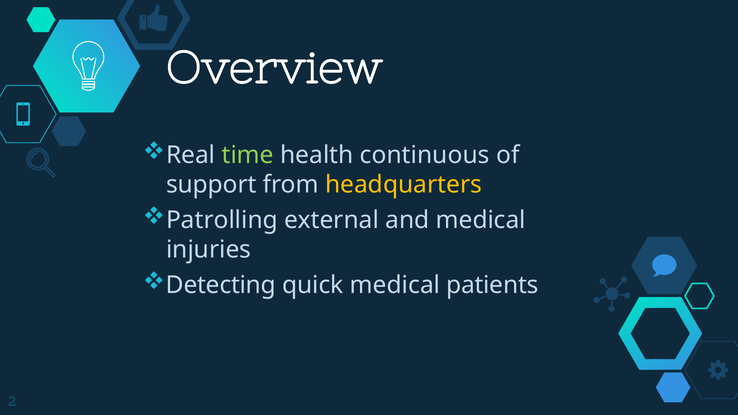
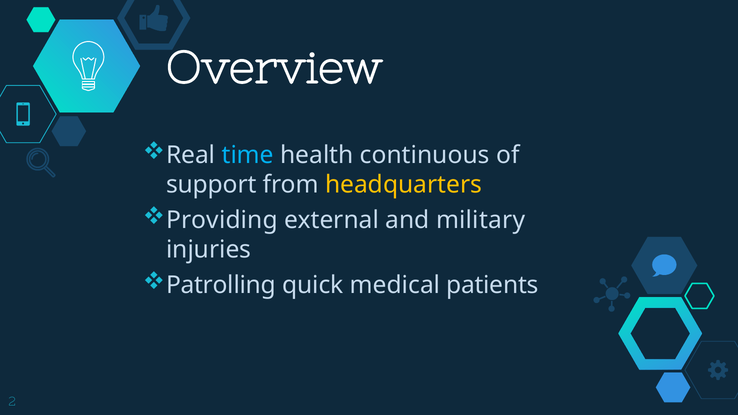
time colour: light green -> light blue
Patrolling: Patrolling -> Providing
and medical: medical -> military
Detecting: Detecting -> Patrolling
